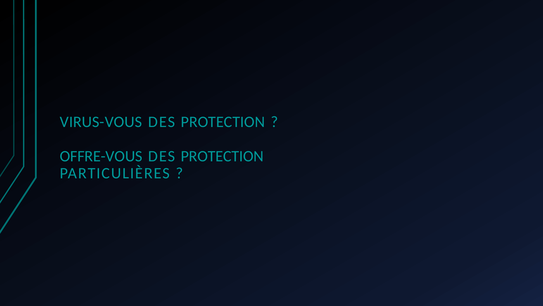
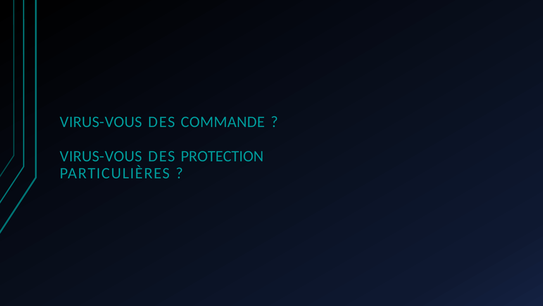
PROTECTION at (223, 122): PROTECTION -> COMMANDE
OFFRE-VOUS at (101, 156): OFFRE-VOUS -> VIRUS-VOUS
